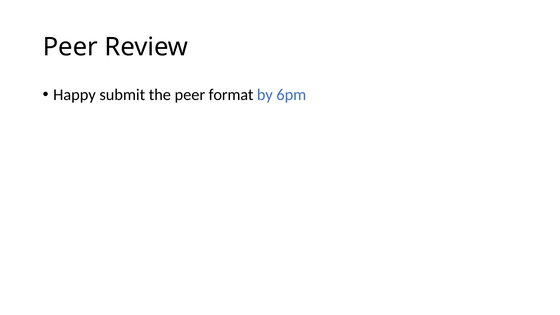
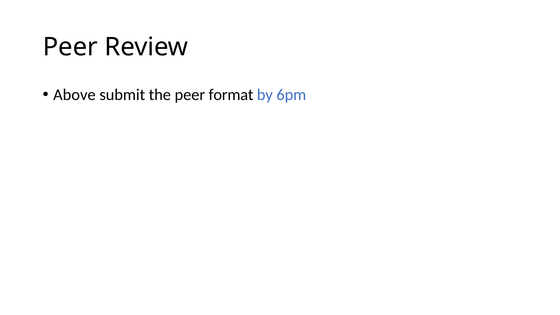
Happy: Happy -> Above
